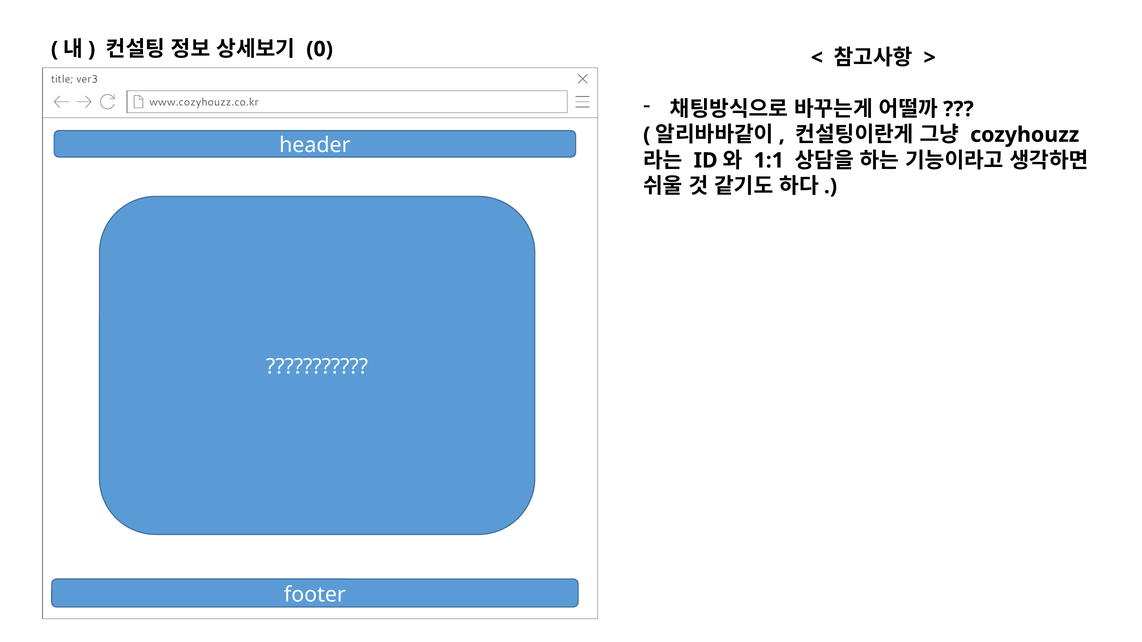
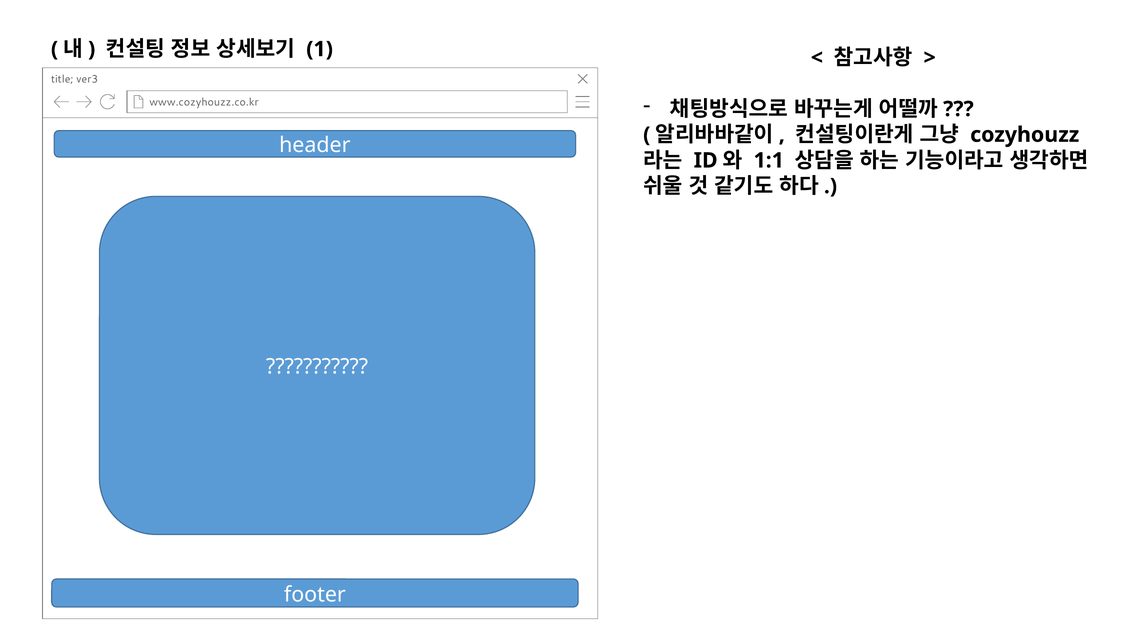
0: 0 -> 1
